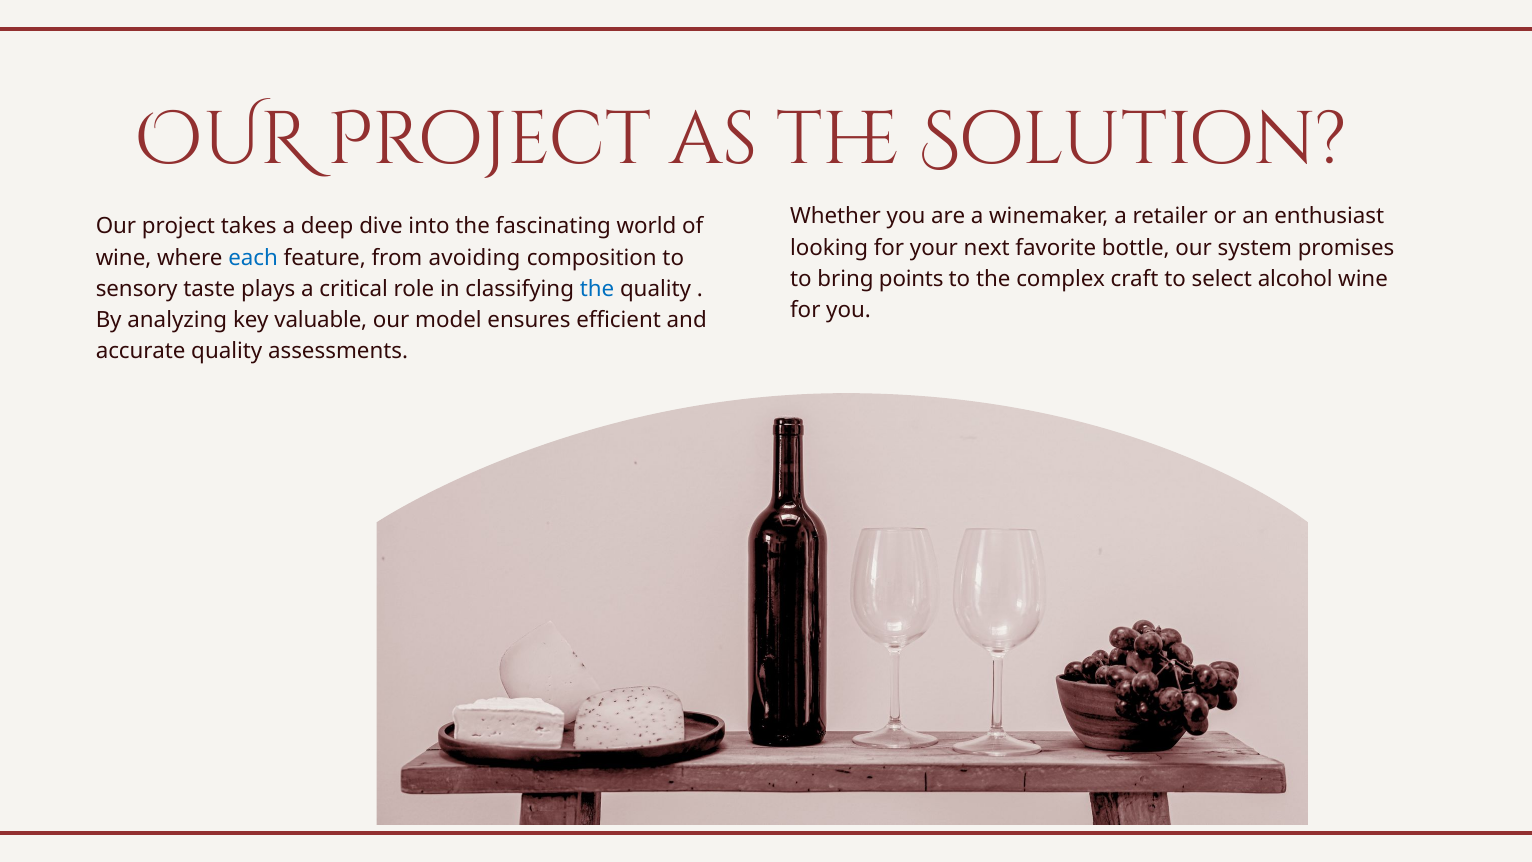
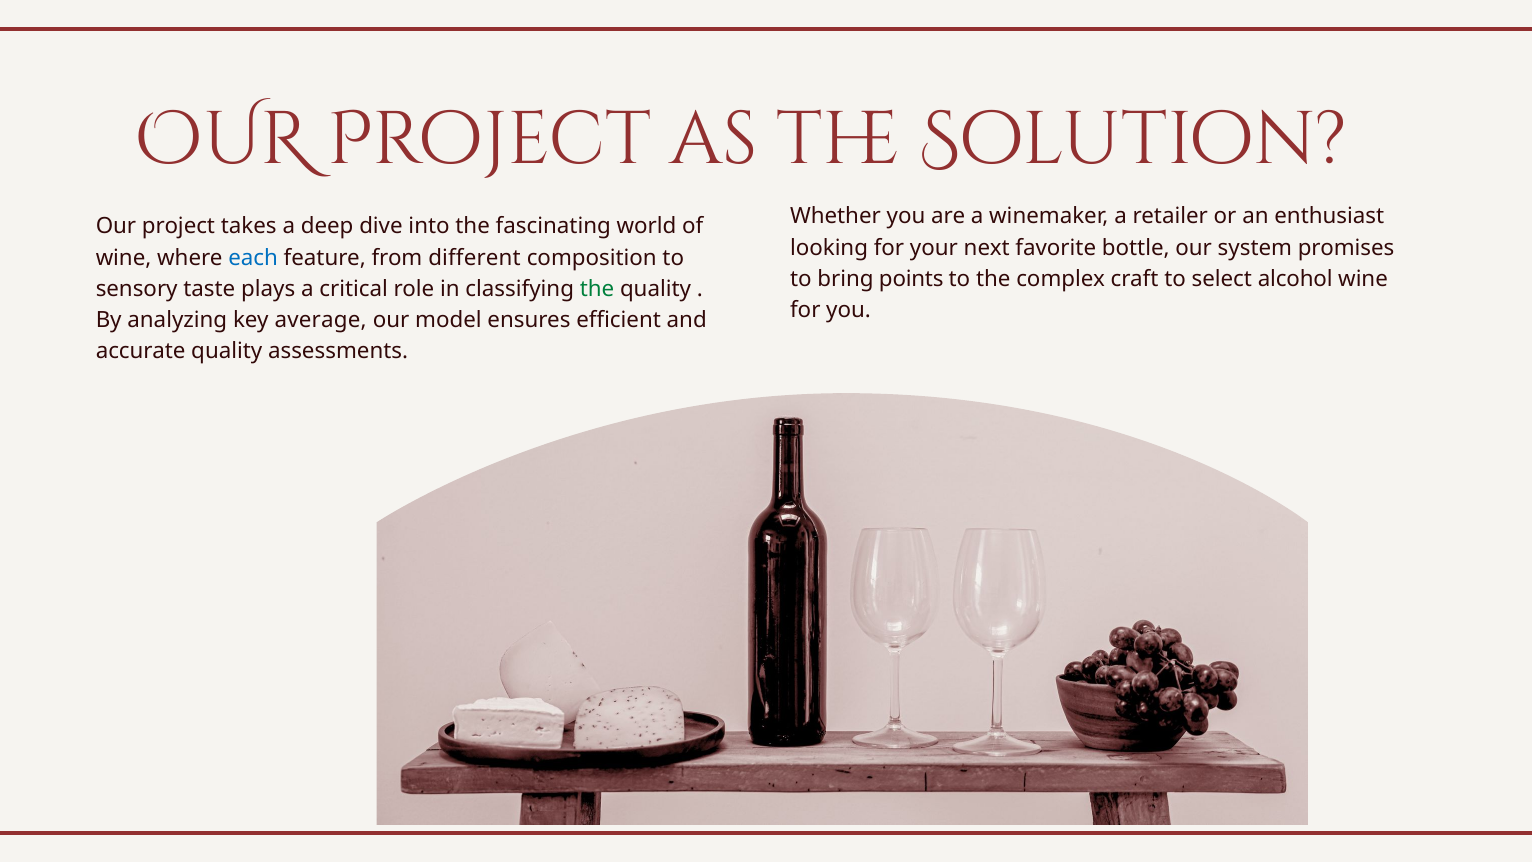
avoiding: avoiding -> different
the at (597, 289) colour: blue -> green
valuable: valuable -> average
